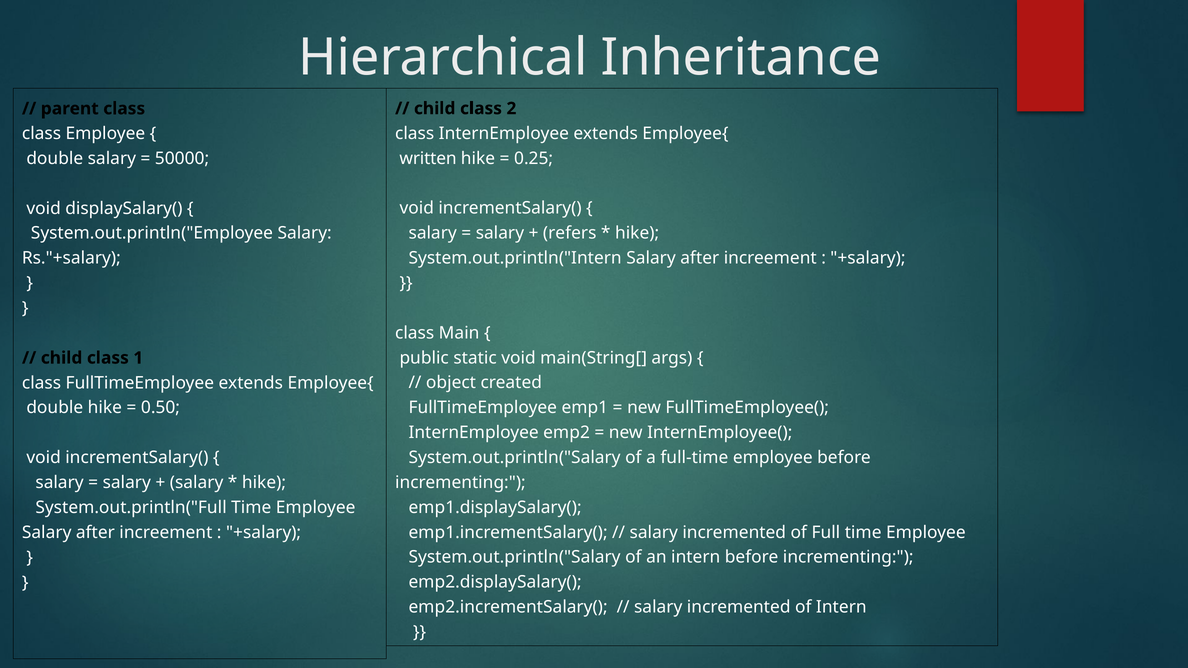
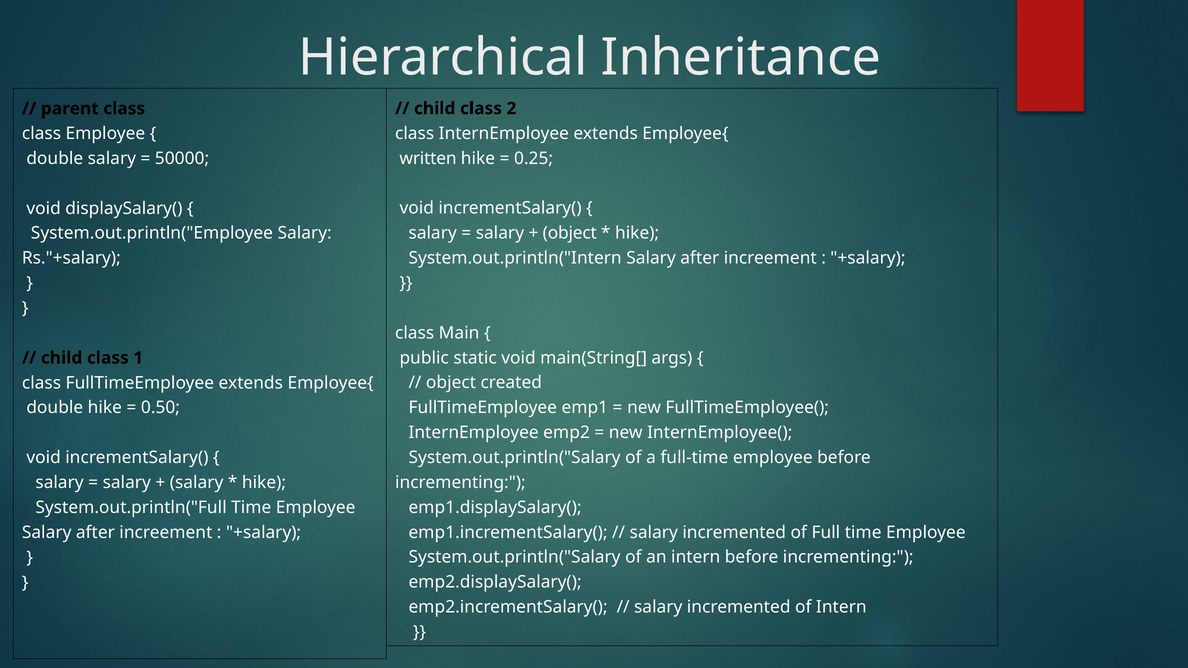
refers at (570, 233): refers -> object
